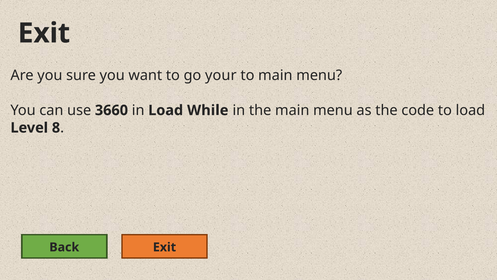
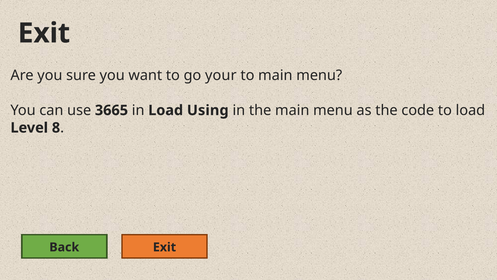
3660: 3660 -> 3665
While: While -> Using
